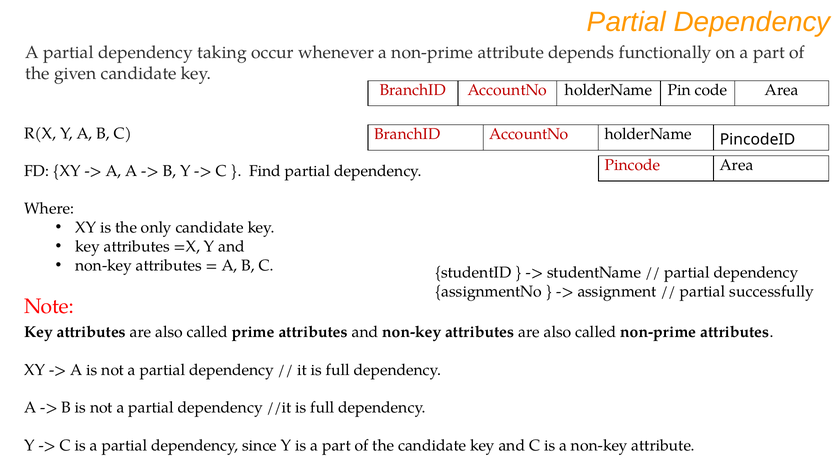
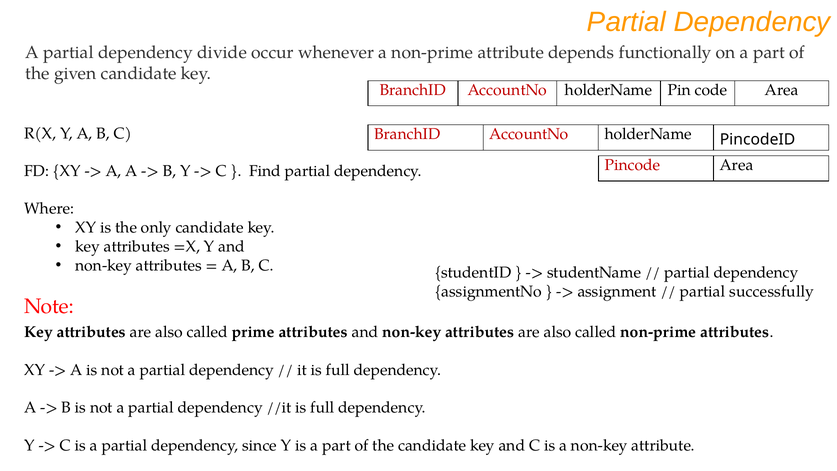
taking: taking -> divide
